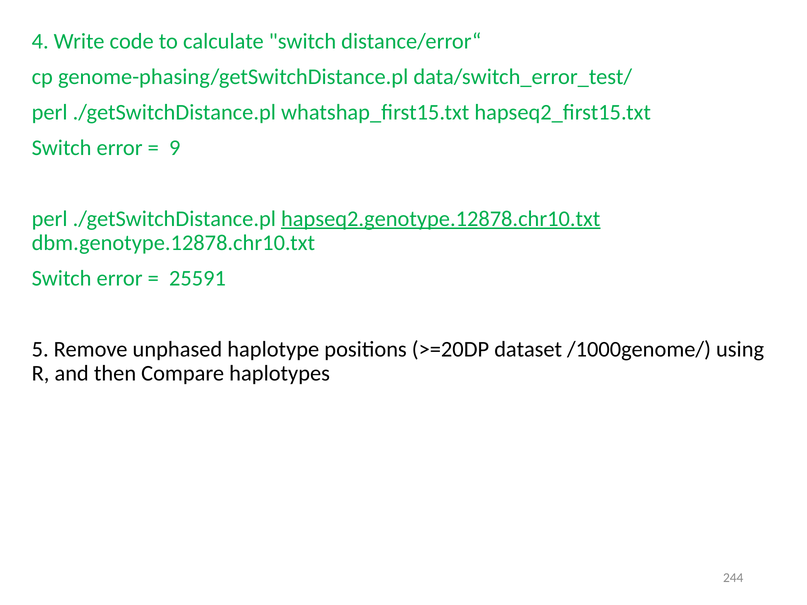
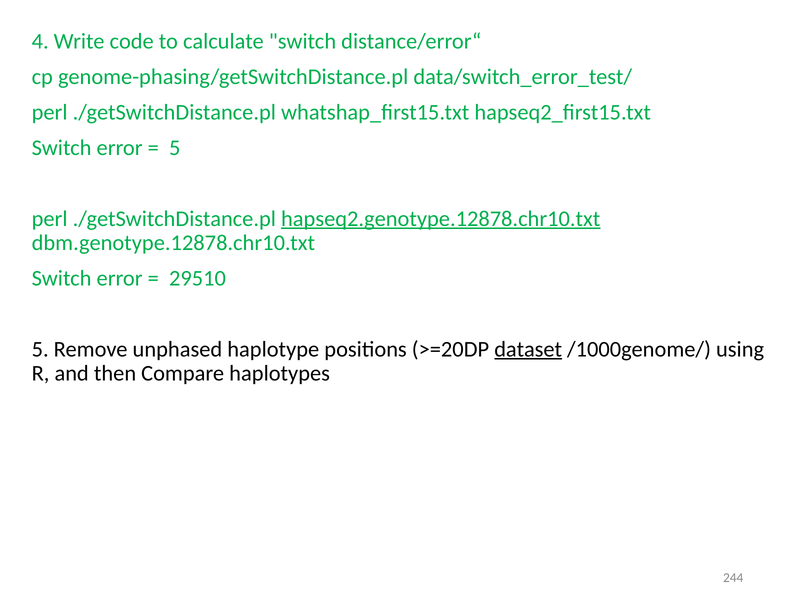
9 at (175, 148): 9 -> 5
25591: 25591 -> 29510
dataset underline: none -> present
